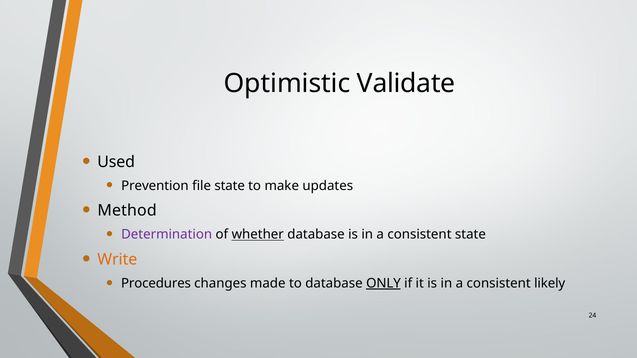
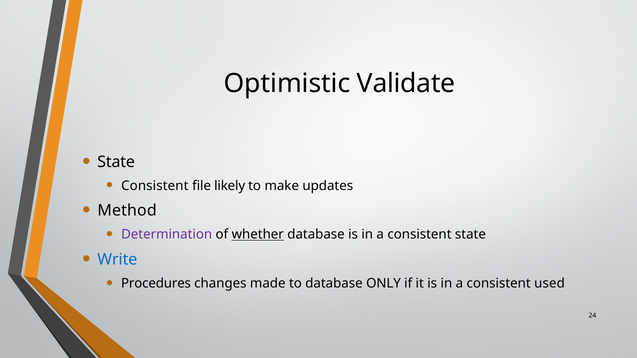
Used at (116, 162): Used -> State
Prevention at (155, 186): Prevention -> Consistent
file state: state -> likely
Write colour: orange -> blue
ONLY underline: present -> none
likely: likely -> used
